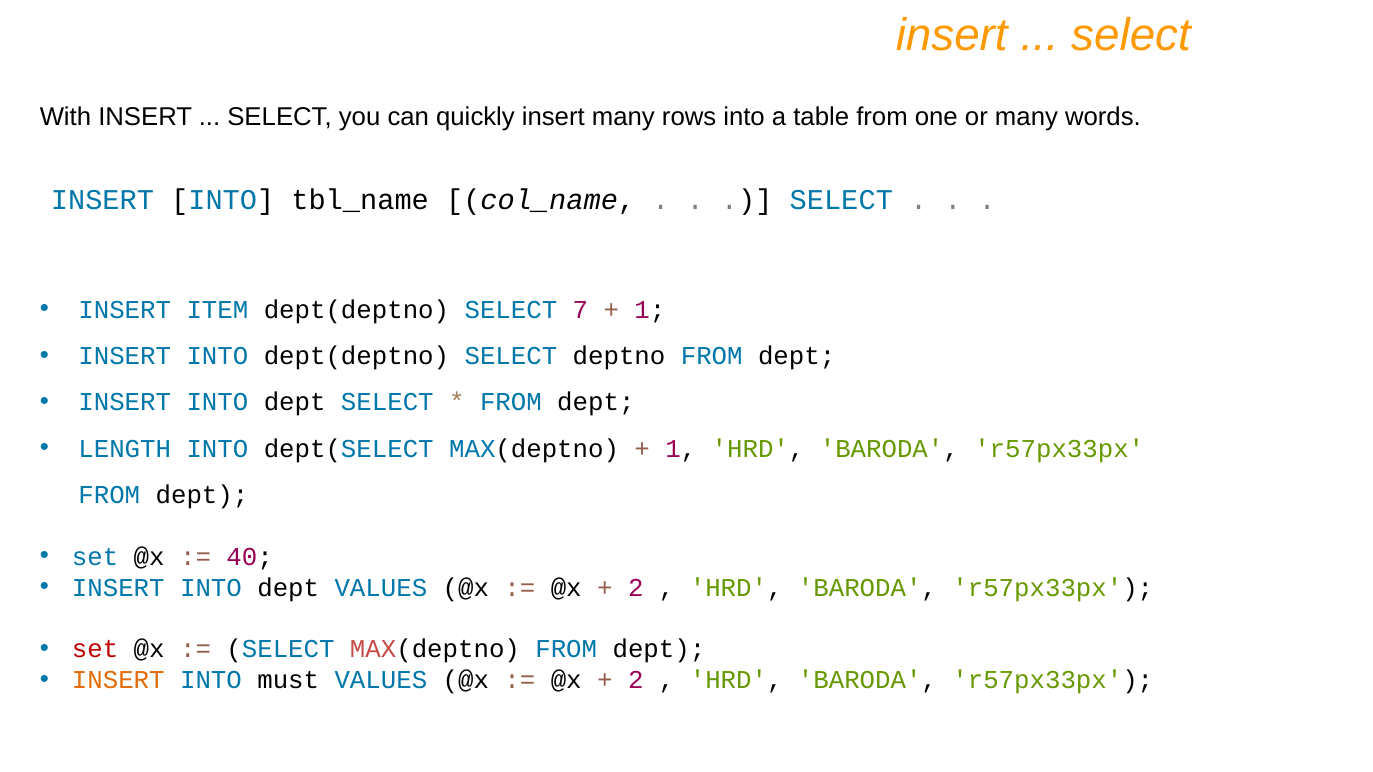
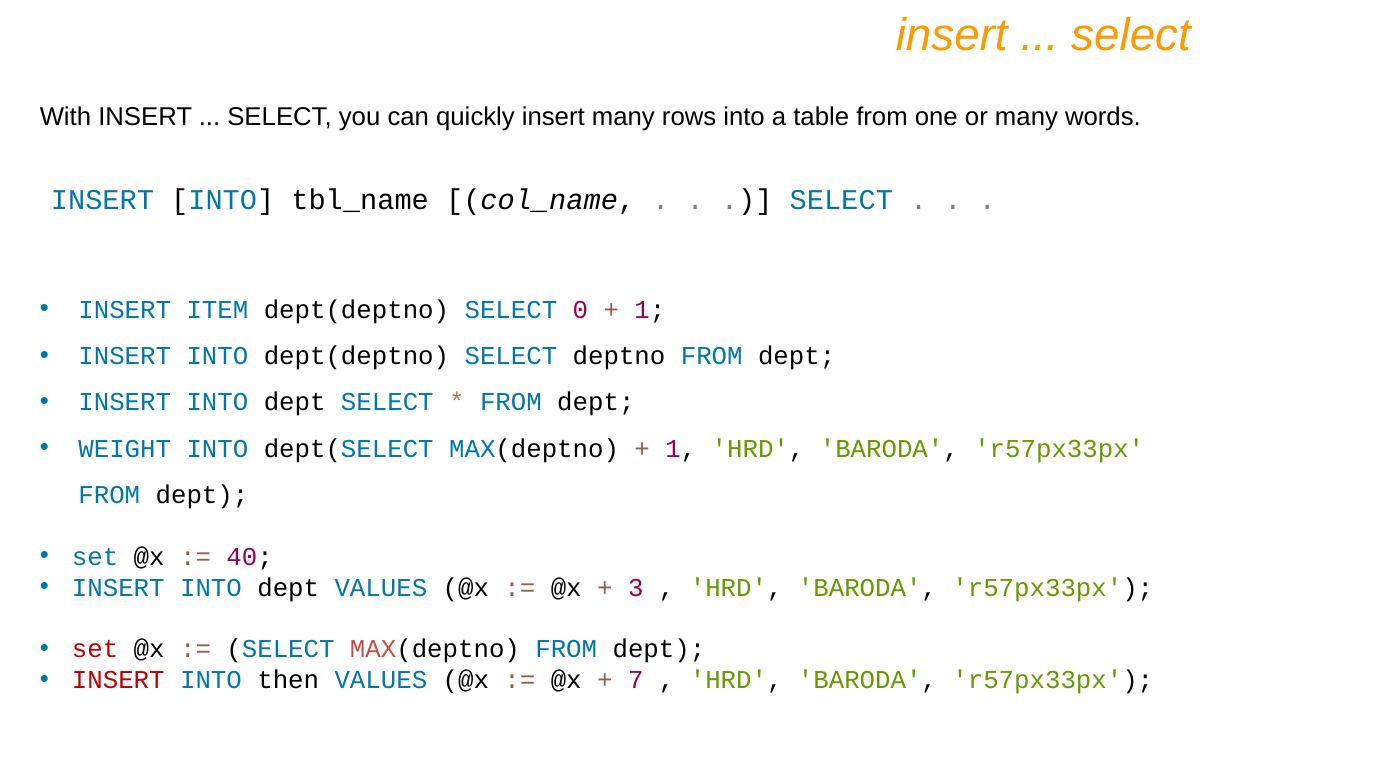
7: 7 -> 0
LENGTH: LENGTH -> WEIGHT
2 at (636, 588): 2 -> 3
INSERT at (118, 681) colour: orange -> red
must: must -> then
2 at (636, 681): 2 -> 7
